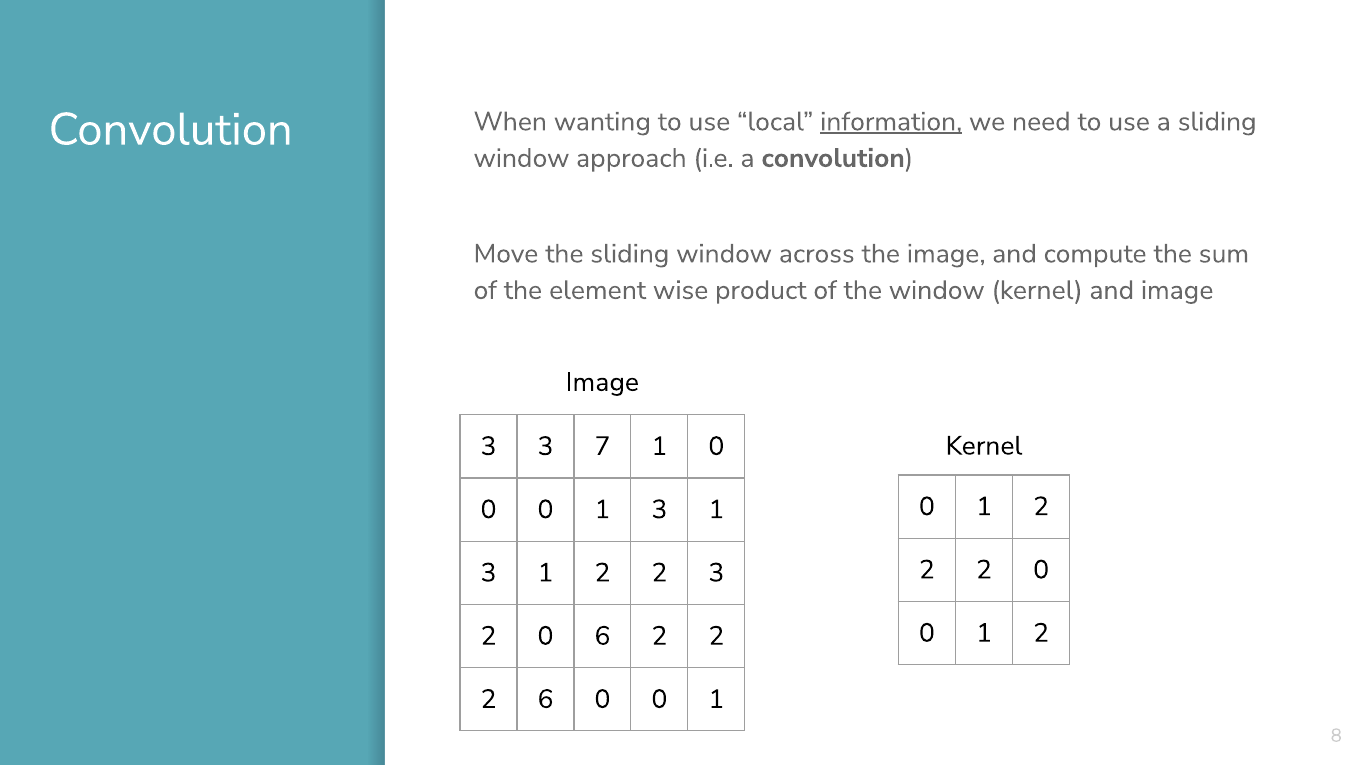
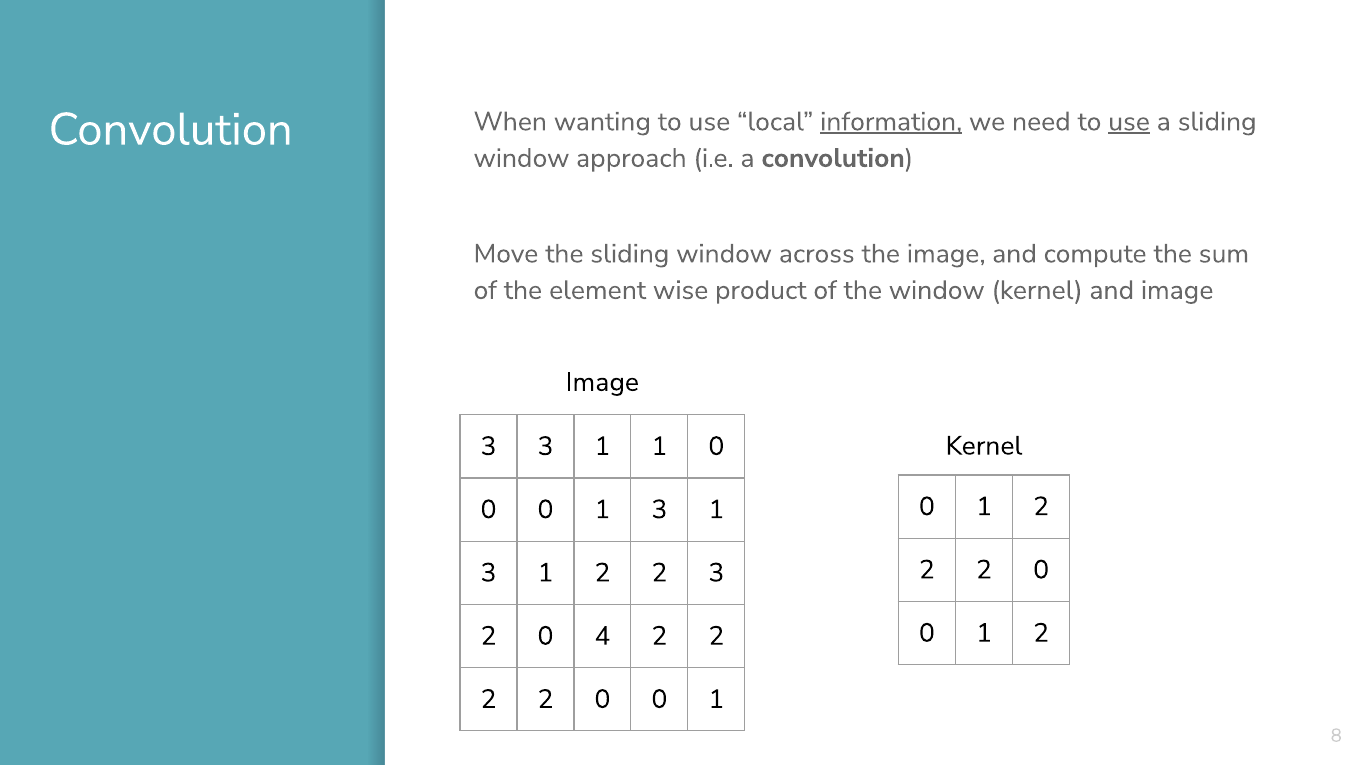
use at (1129, 122) underline: none -> present
3 3 7: 7 -> 1
0 6: 6 -> 4
6 at (545, 700): 6 -> 2
